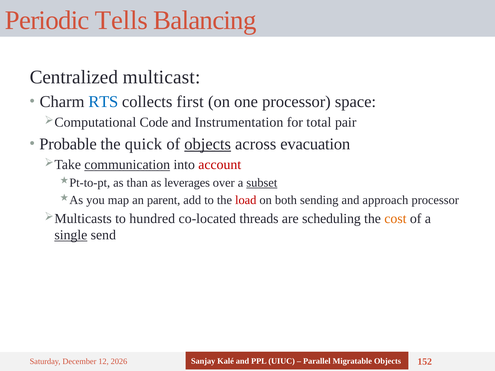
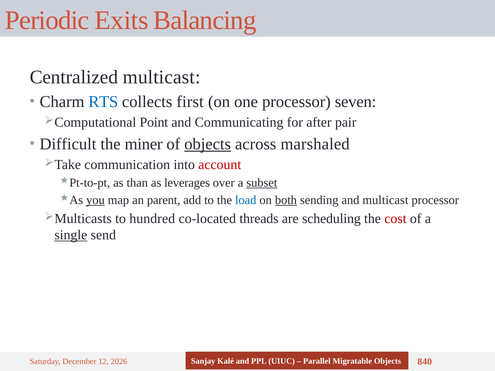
Tells: Tells -> Exits
space: space -> seven
Code: Code -> Point
Instrumentation: Instrumentation -> Communicating
total: total -> after
Probable: Probable -> Difficult
quick: quick -> miner
evacuation: evacuation -> marshaled
communication underline: present -> none
you underline: none -> present
load colour: red -> blue
both underline: none -> present
and approach: approach -> multicast
cost colour: orange -> red
152: 152 -> 840
